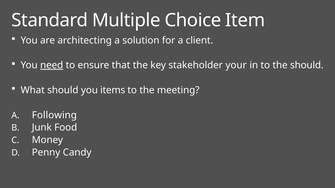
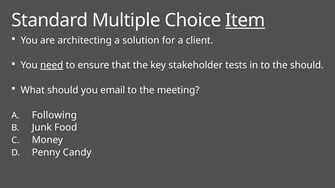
Item underline: none -> present
your: your -> tests
items: items -> email
